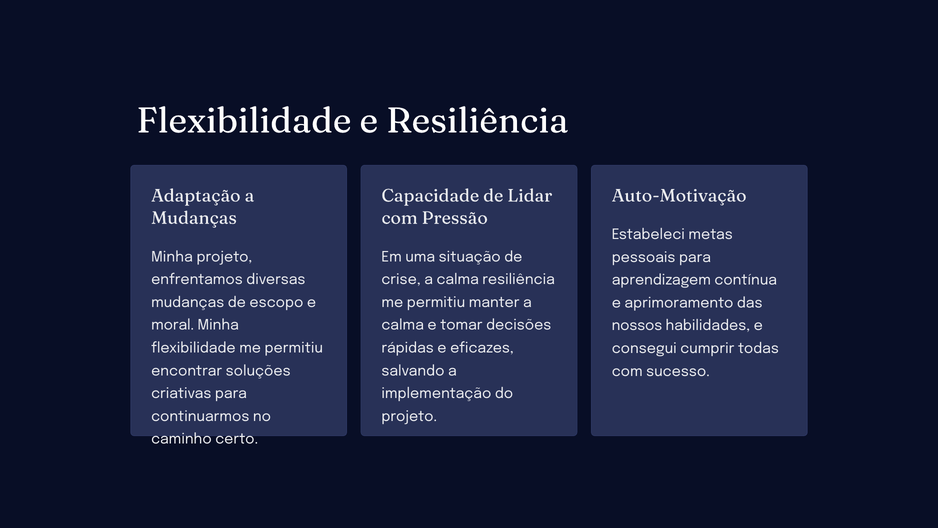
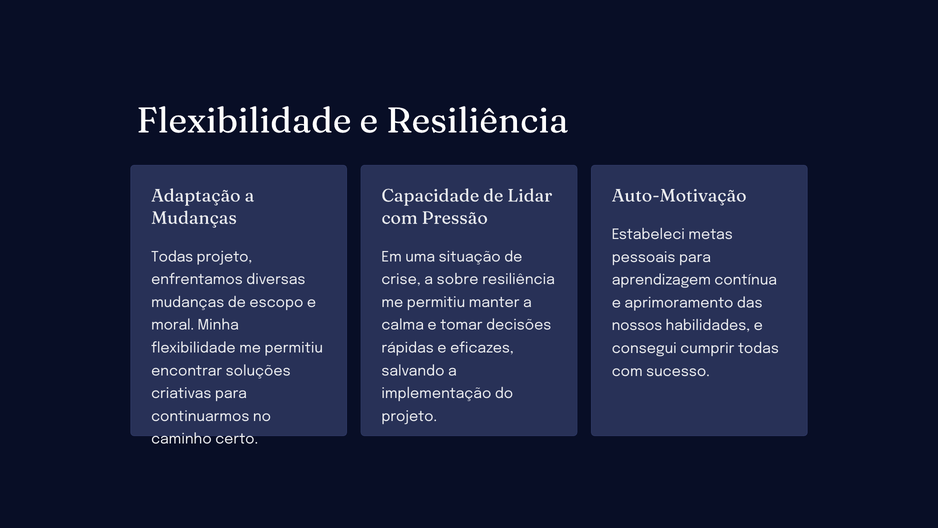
Minha at (172, 257): Minha -> Todas
crise a calma: calma -> sobre
